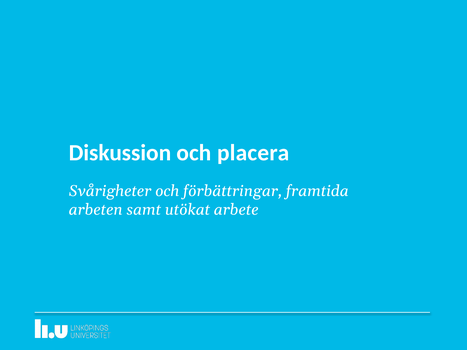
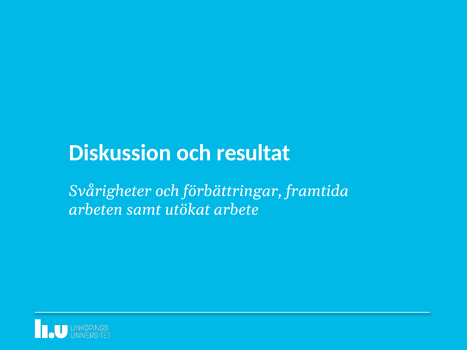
placera: placera -> resultat
